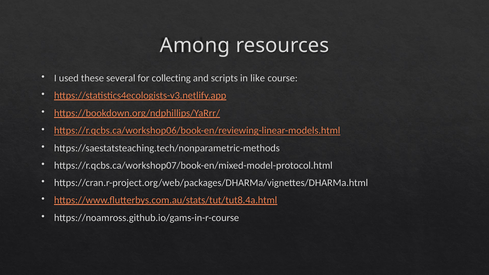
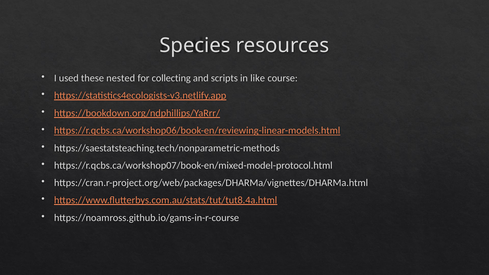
Among: Among -> Species
several: several -> nested
